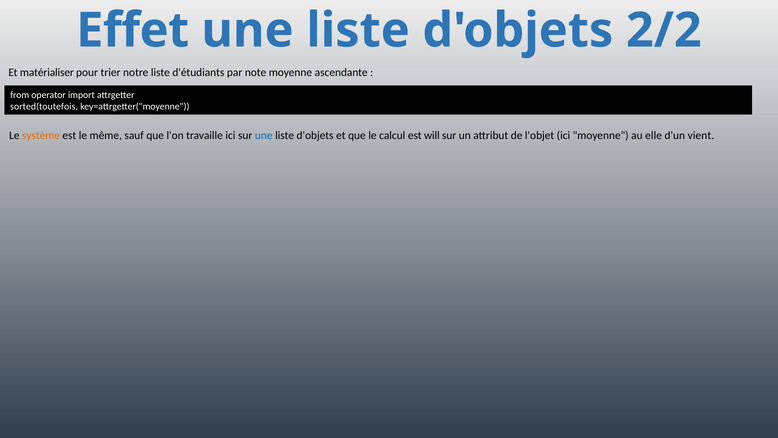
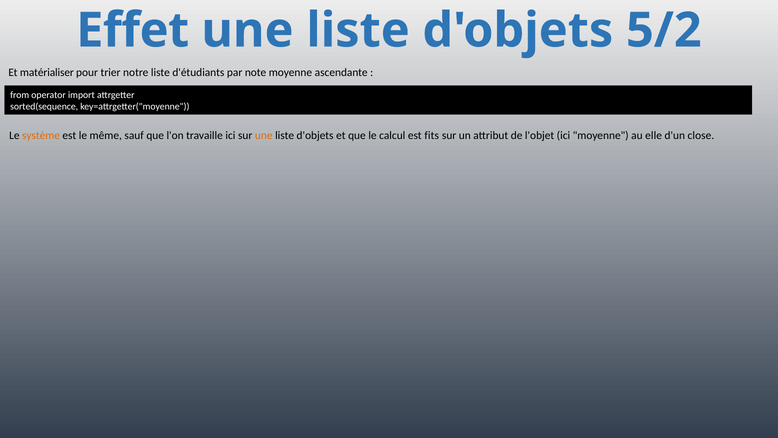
2/2: 2/2 -> 5/2
sorted(toutefois: sorted(toutefois -> sorted(sequence
une at (264, 135) colour: blue -> orange
will: will -> fits
vient: vient -> close
